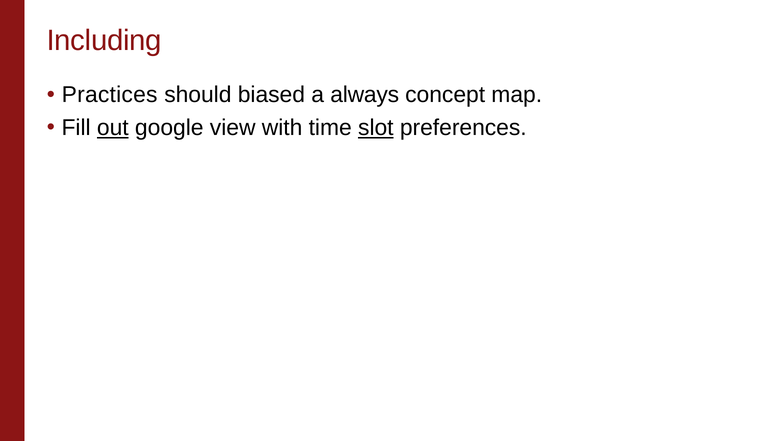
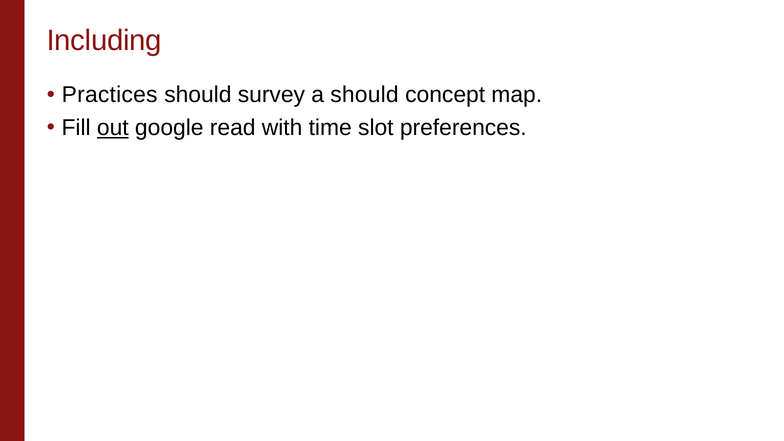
biased: biased -> survey
a always: always -> should
view: view -> read
slot underline: present -> none
